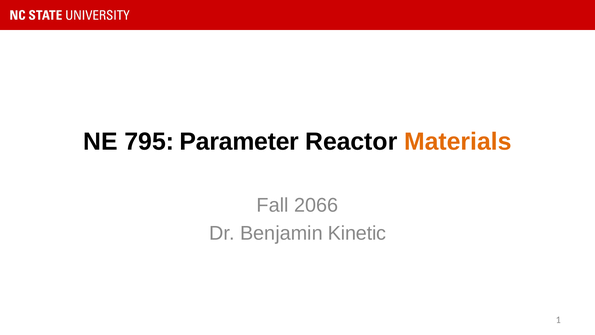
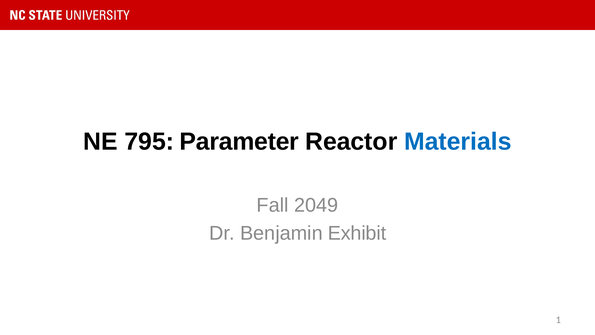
Materials colour: orange -> blue
2066: 2066 -> 2049
Kinetic: Kinetic -> Exhibit
